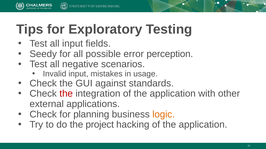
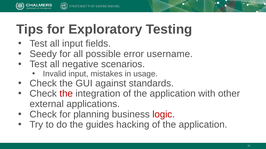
perception: perception -> username
logic colour: orange -> red
project: project -> guides
